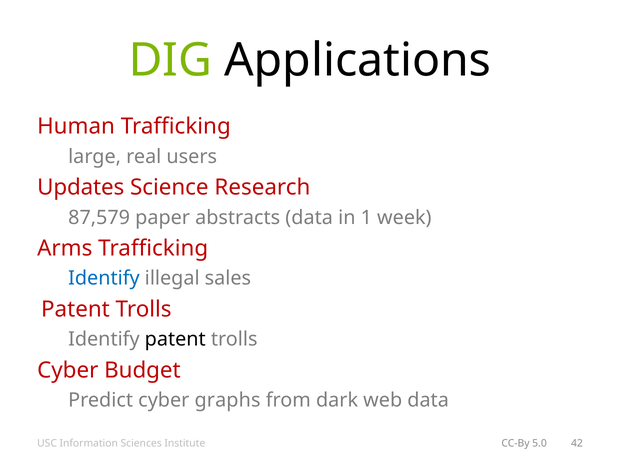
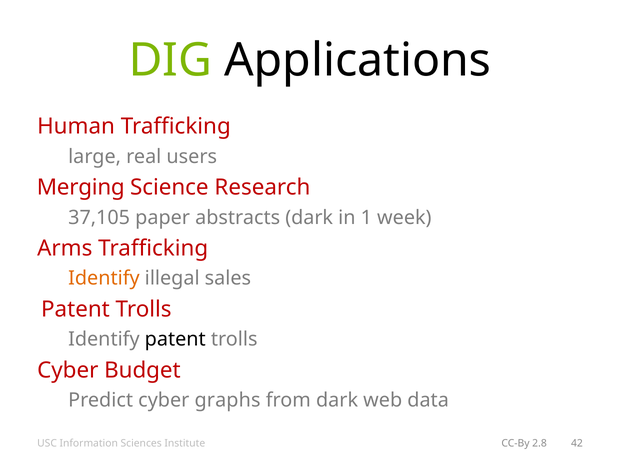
Updates: Updates -> Merging
87,579: 87,579 -> 37,105
abstracts data: data -> dark
Identify at (104, 278) colour: blue -> orange
5.0: 5.0 -> 2.8
